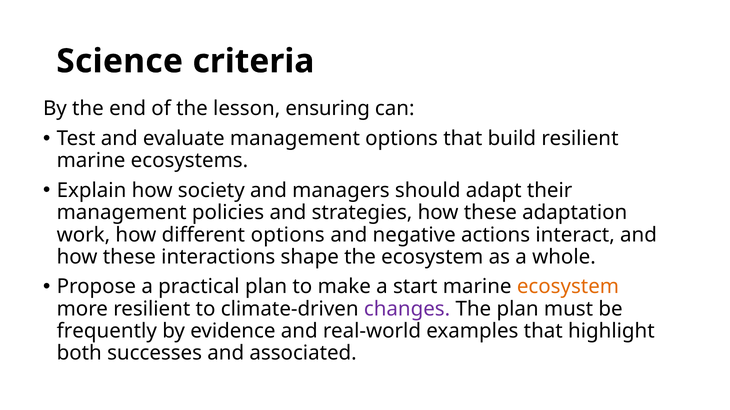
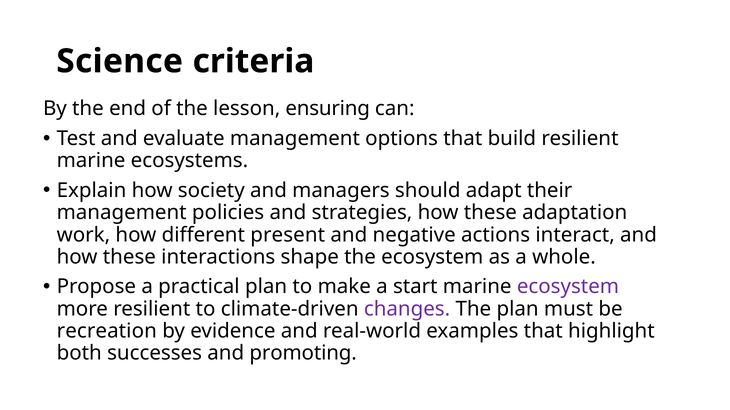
different options: options -> present
ecosystem at (568, 287) colour: orange -> purple
frequently: frequently -> recreation
associated: associated -> promoting
